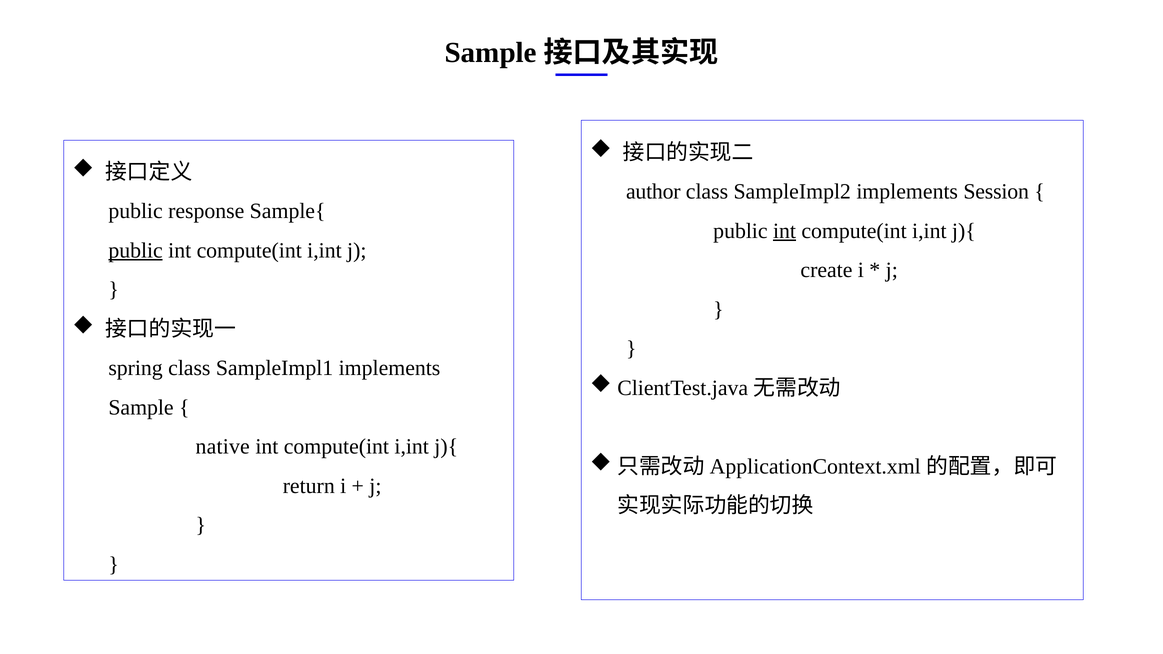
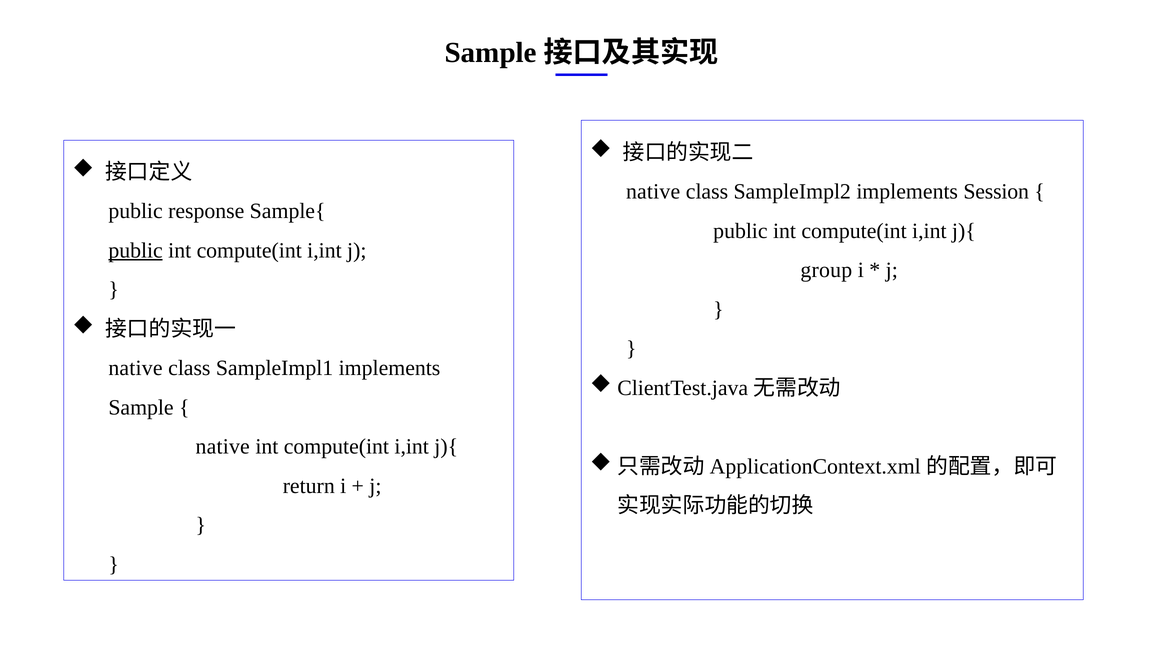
author at (653, 192): author -> native
int at (785, 231) underline: present -> none
create: create -> group
spring at (136, 368): spring -> native
